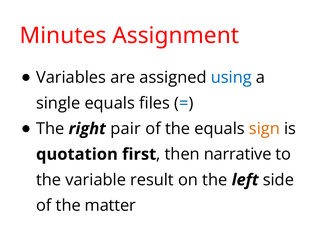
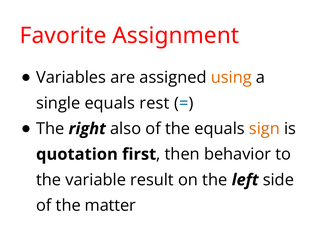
Minutes: Minutes -> Favorite
using colour: blue -> orange
files: files -> rest
pair: pair -> also
narrative: narrative -> behavior
